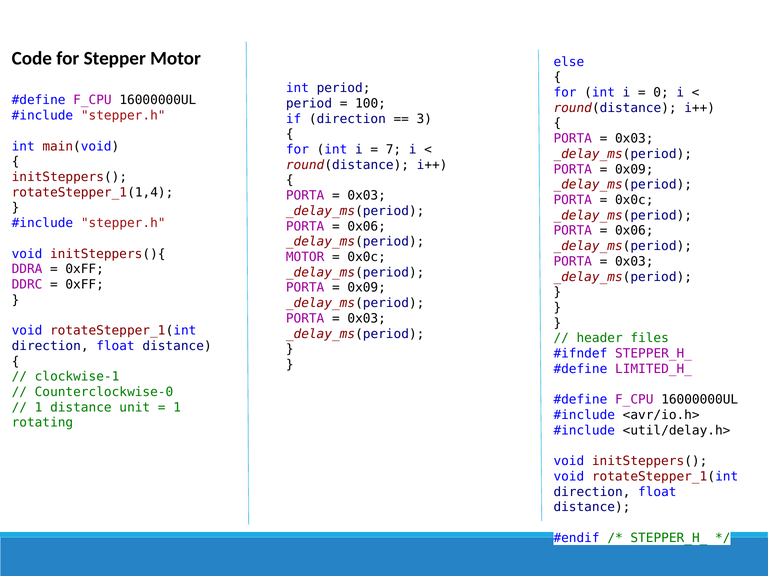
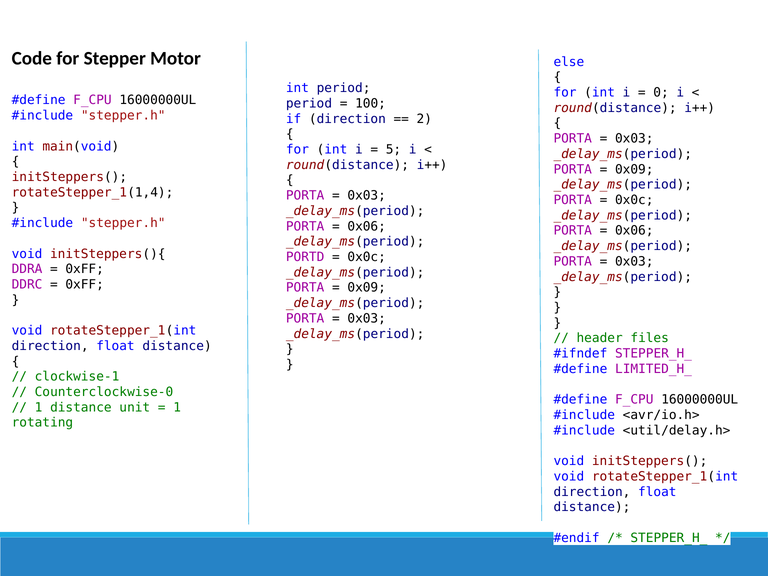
3: 3 -> 2
7: 7 -> 5
MOTOR at (305, 257): MOTOR -> PORTD
